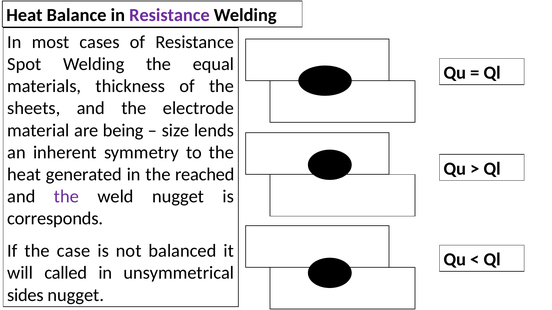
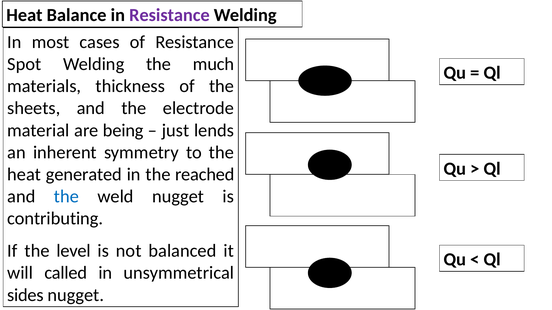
equal: equal -> much
size: size -> just
the at (66, 197) colour: purple -> blue
corresponds: corresponds -> contributing
case: case -> level
